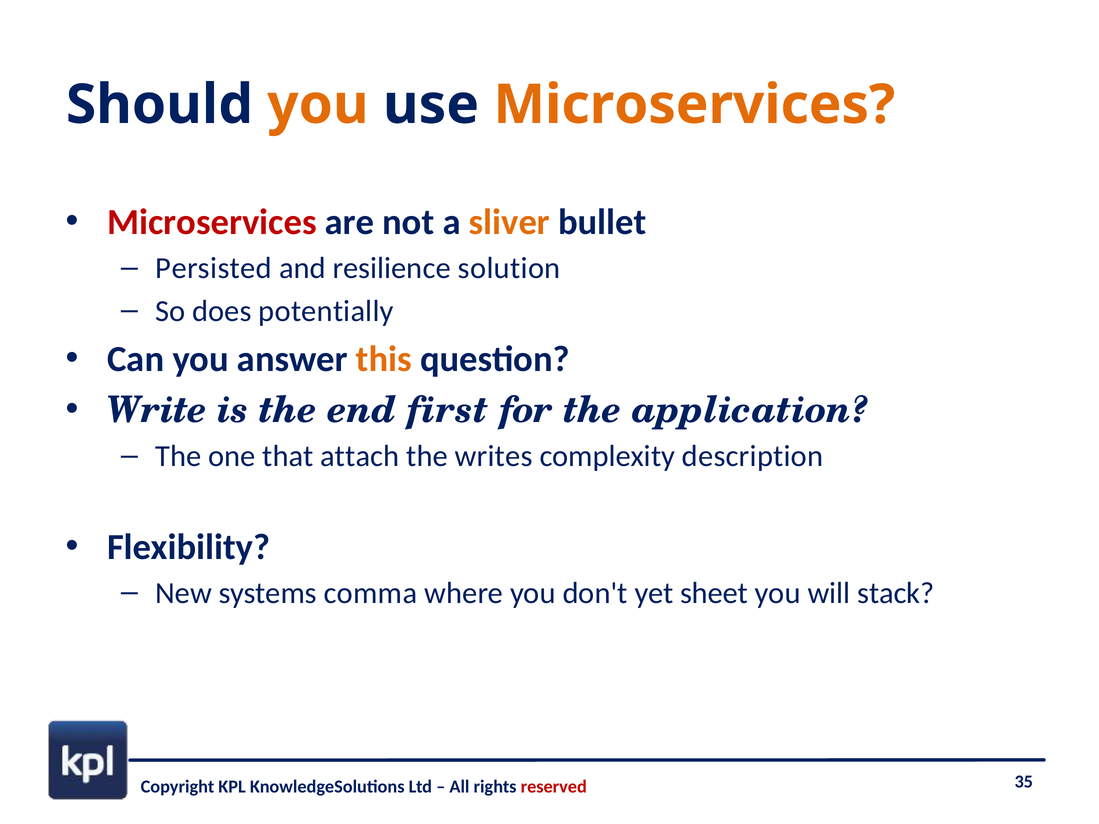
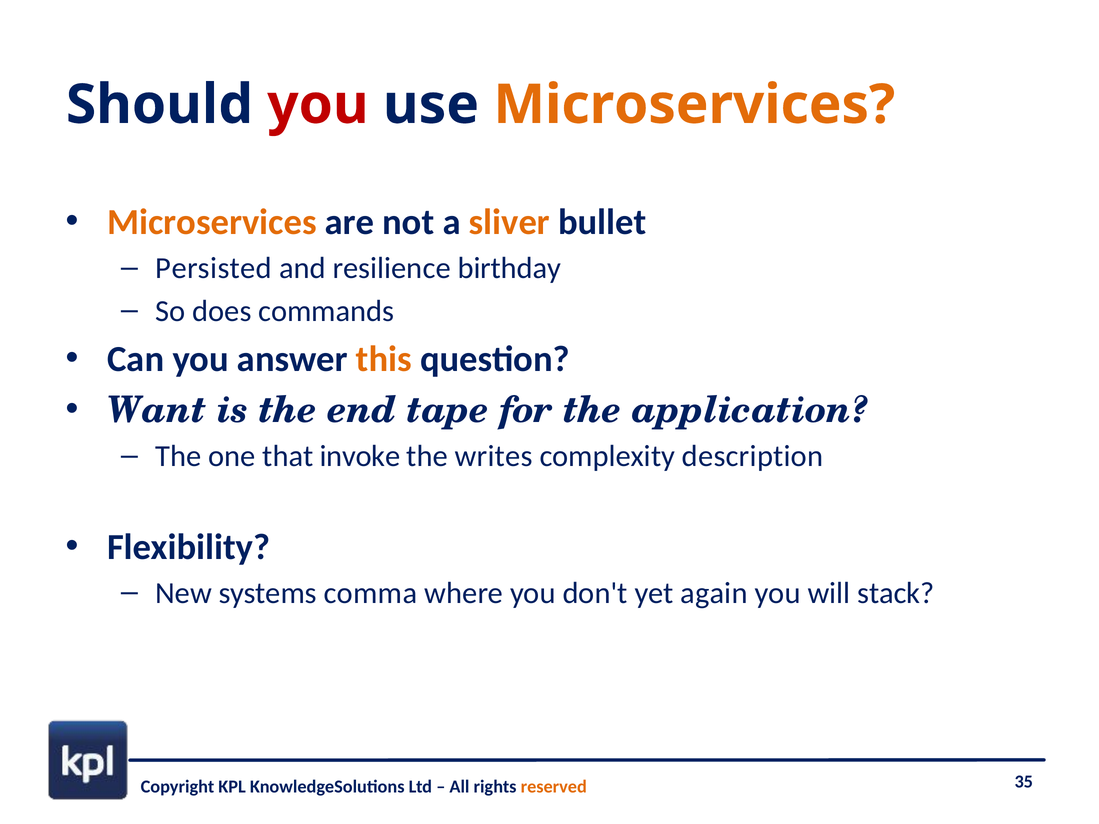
you at (318, 105) colour: orange -> red
Microservices at (212, 222) colour: red -> orange
solution: solution -> birthday
potentially: potentially -> commands
Write: Write -> Want
first: first -> tape
attach: attach -> invoke
sheet: sheet -> again
reserved colour: red -> orange
